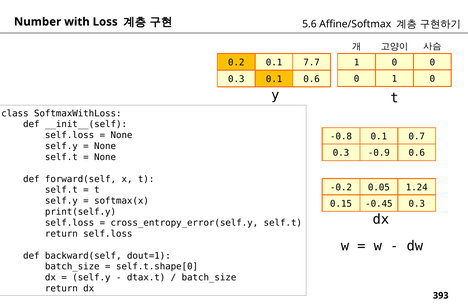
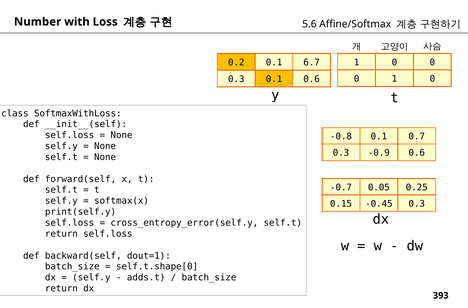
7.7: 7.7 -> 6.7
-0.2: -0.2 -> -0.7
1.24: 1.24 -> 0.25
dtax.t: dtax.t -> adds.t
